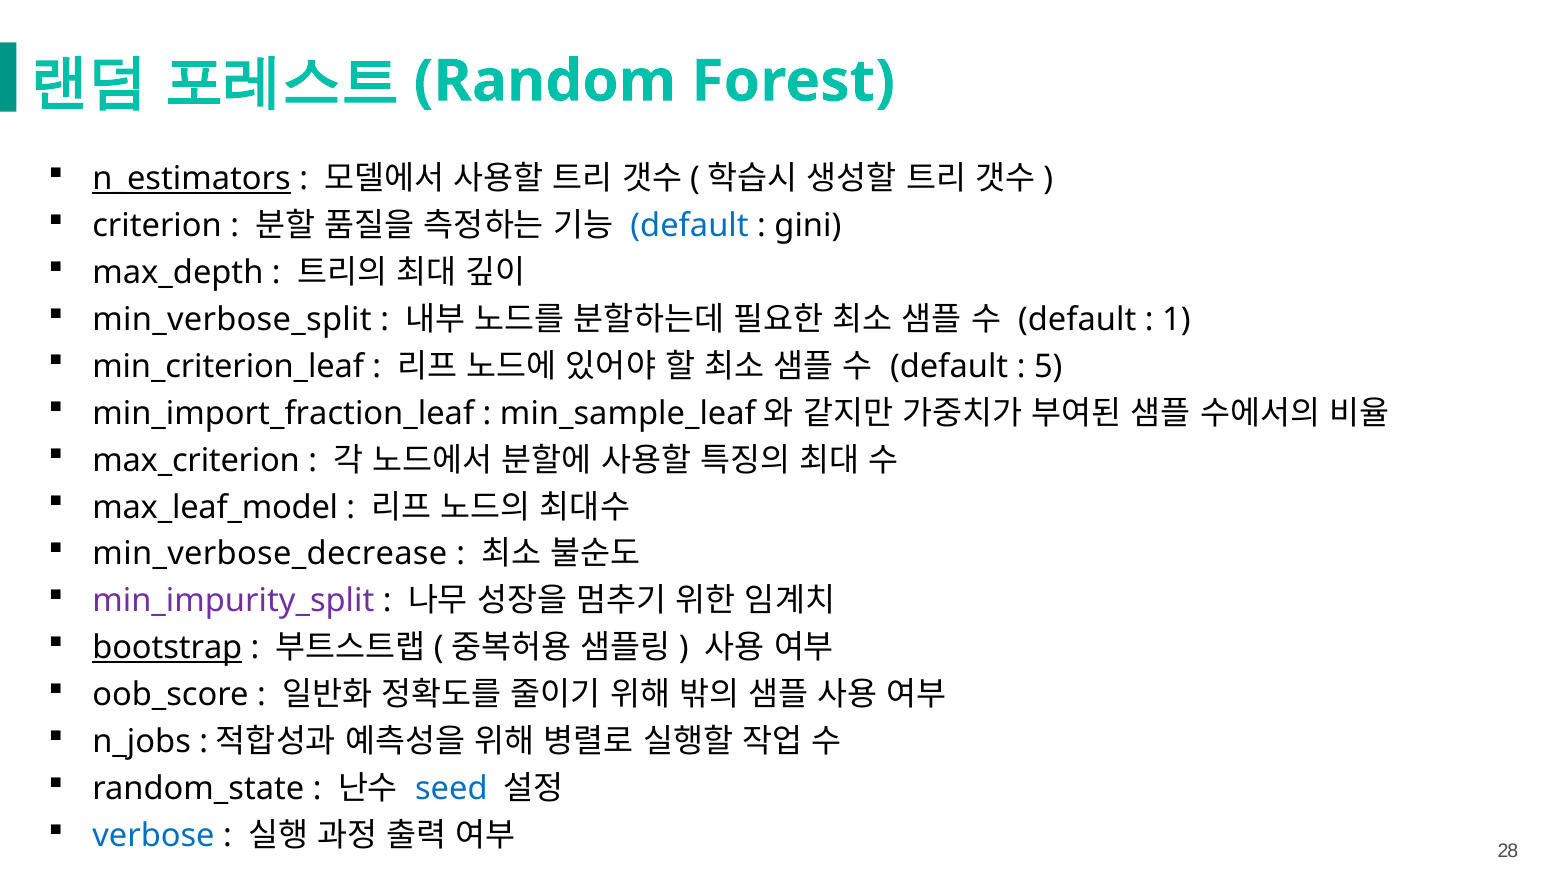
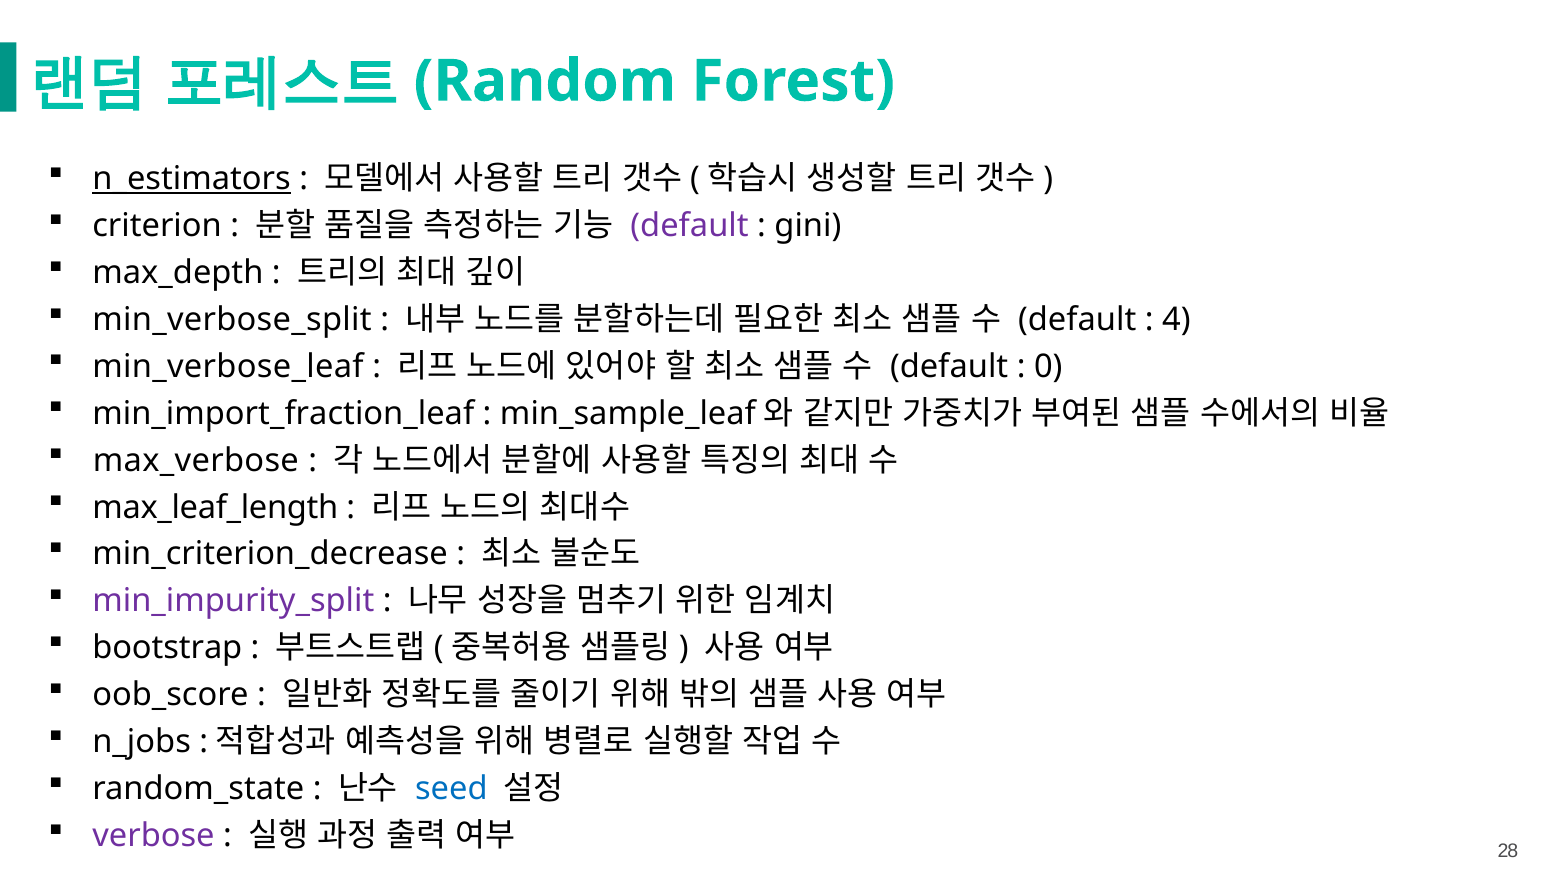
default at (690, 226) colour: blue -> purple
1: 1 -> 4
min_criterion_leaf: min_criterion_leaf -> min_verbose_leaf
5: 5 -> 0
max_criterion: max_criterion -> max_verbose
max_leaf_model: max_leaf_model -> max_leaf_length
min_verbose_decrease: min_verbose_decrease -> min_criterion_decrease
bootstrap underline: present -> none
verbose colour: blue -> purple
